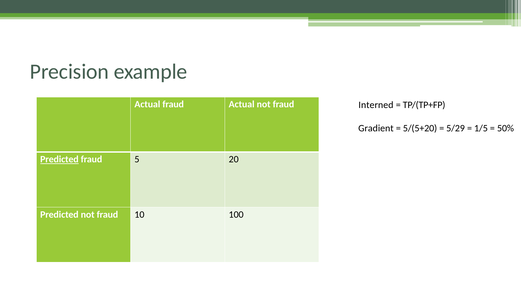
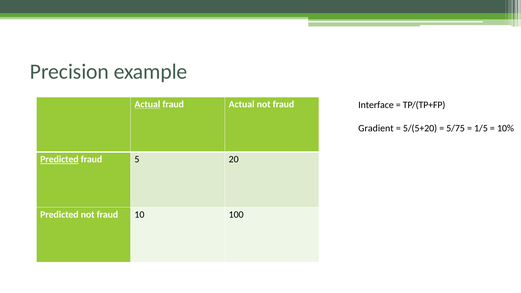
Actual at (147, 104) underline: none -> present
Interned: Interned -> Interface
5/29: 5/29 -> 5/75
50%: 50% -> 10%
